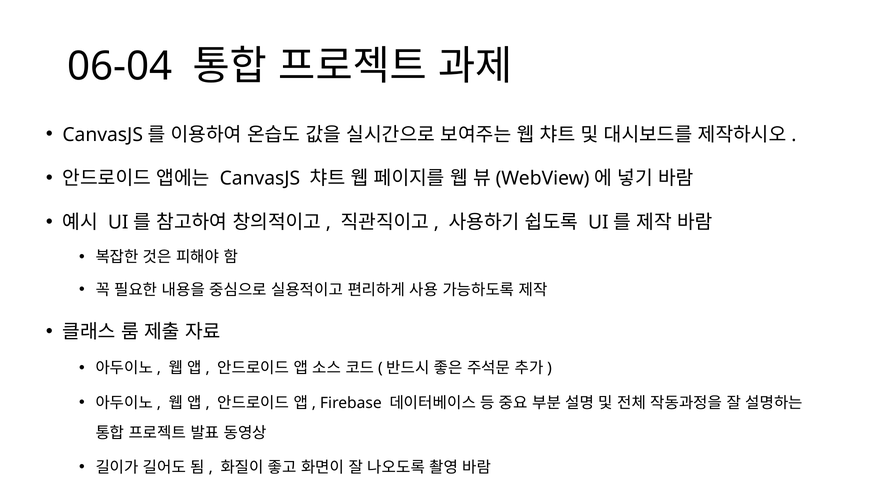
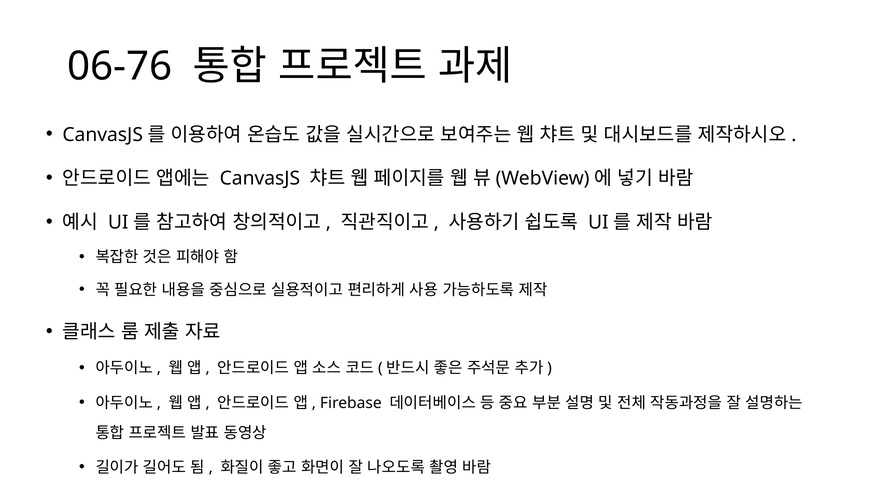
06-04: 06-04 -> 06-76
